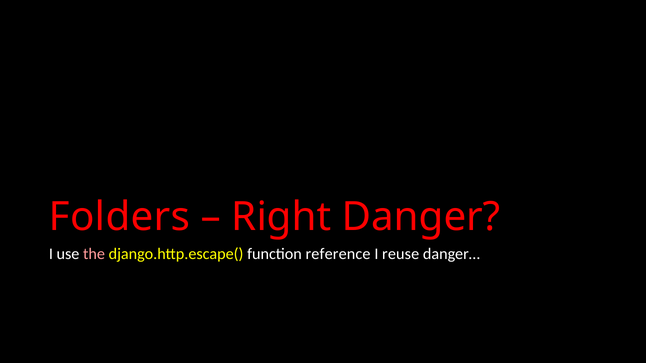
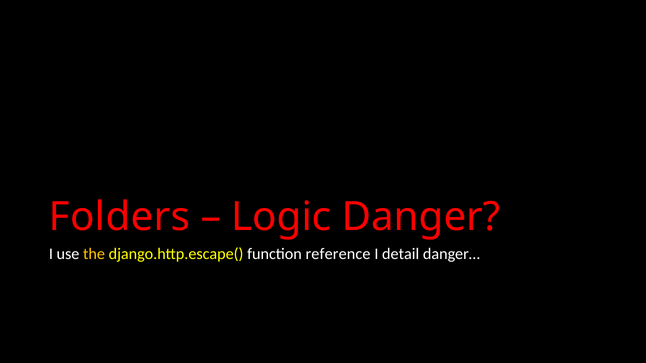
Right: Right -> Logic
the colour: pink -> yellow
reuse: reuse -> detail
